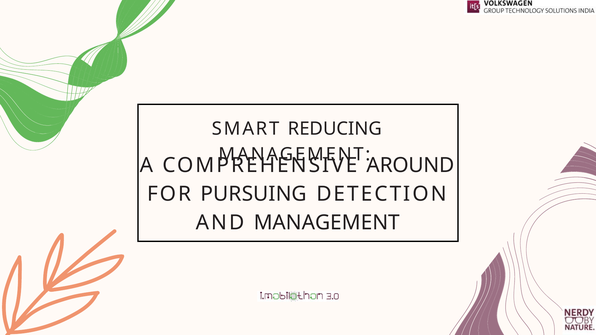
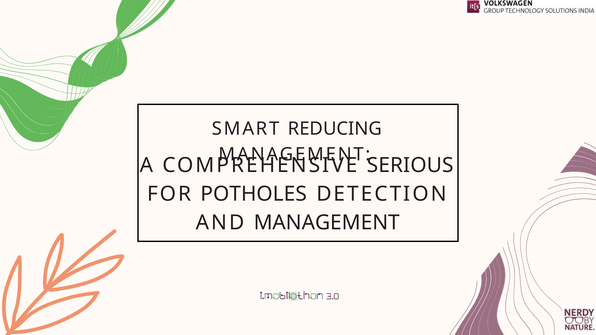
AROUND: AROUND -> SERIOUS
PURSUING: PURSUING -> POTHOLES
